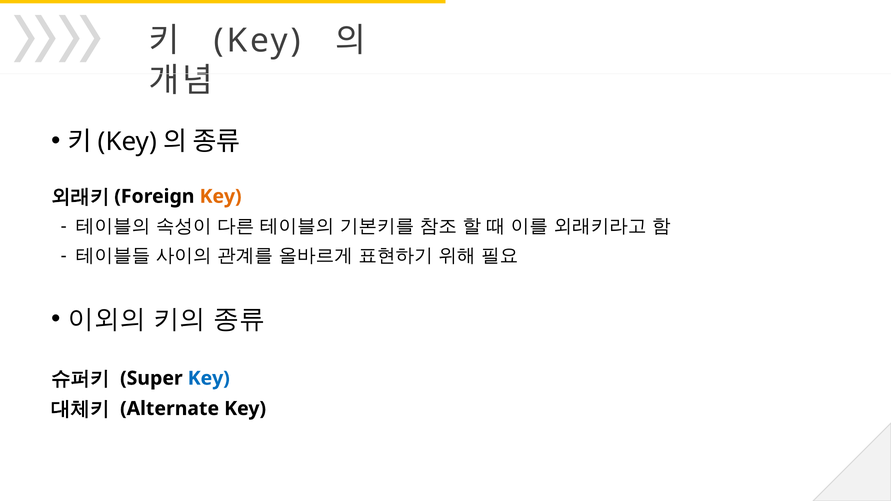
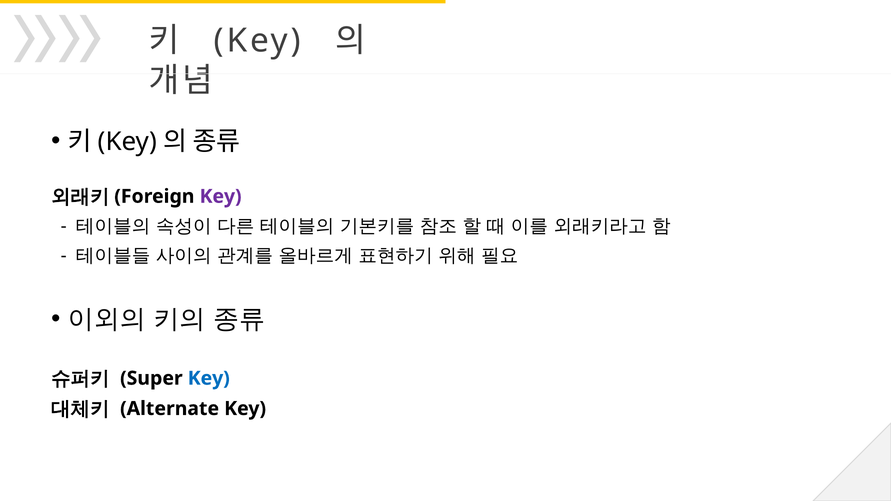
Key at (221, 196) colour: orange -> purple
